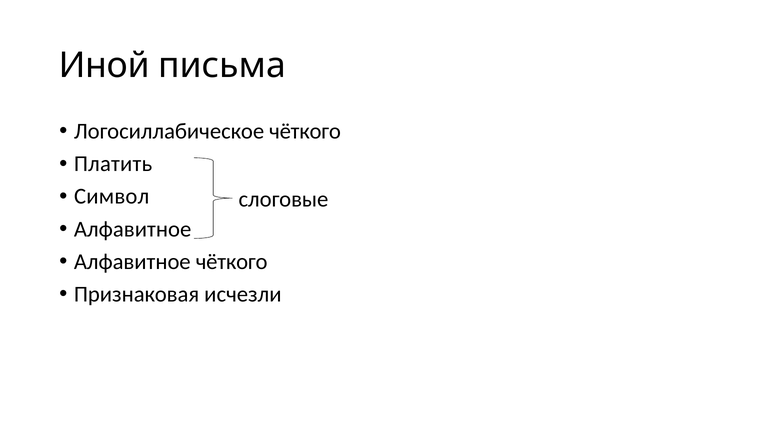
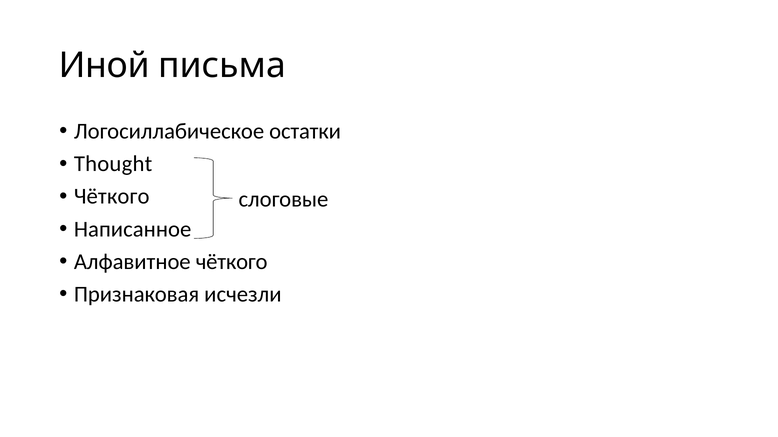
Логосиллабическое чёткого: чёткого -> остатки
Платить: Платить -> Thought
Символ at (112, 197): Символ -> Чёткого
Алфавитное at (133, 229): Алфавитное -> Написанное
